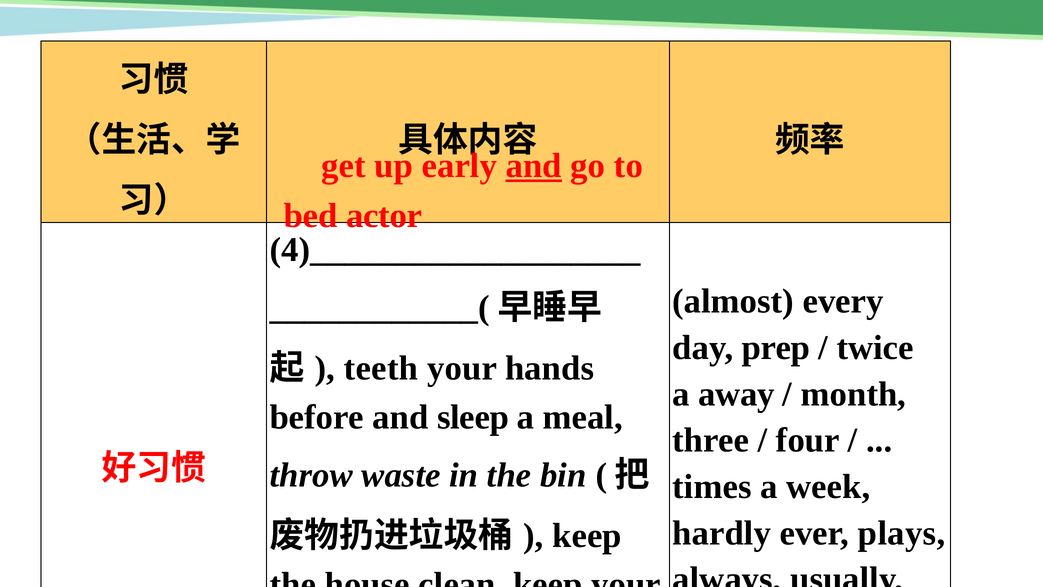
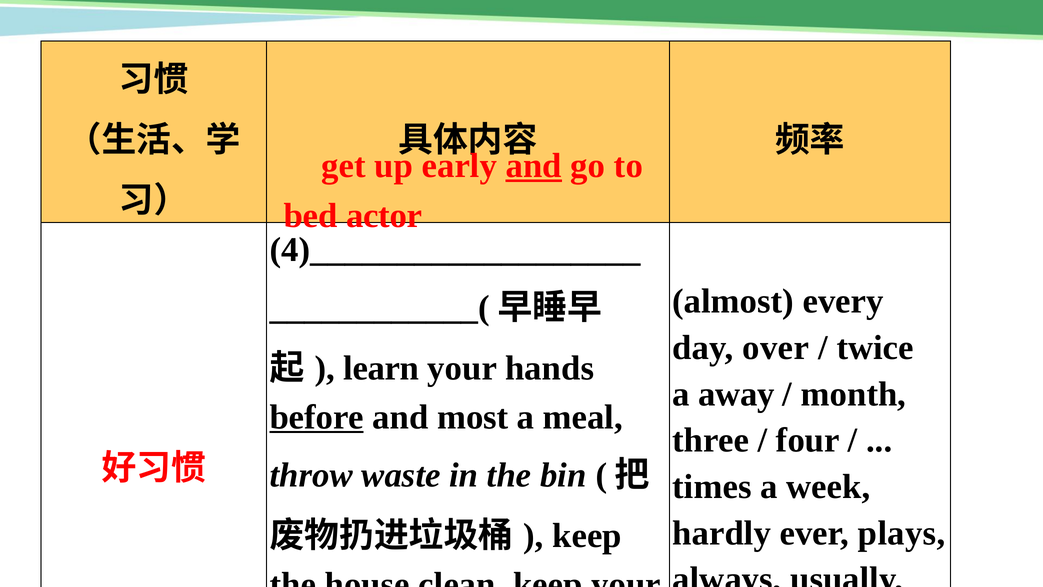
prep: prep -> over
teeth: teeth -> learn
before underline: none -> present
and sleep: sleep -> most
